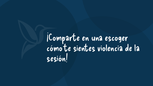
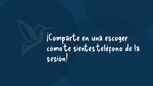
violencia: violencia -> teléfono
